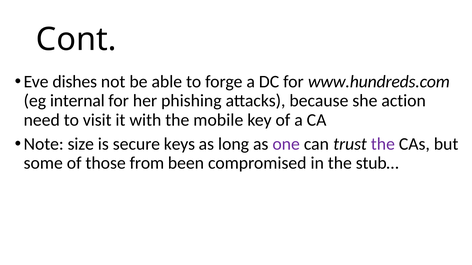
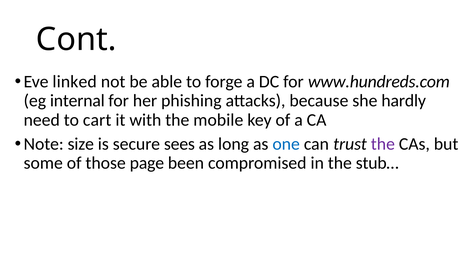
dishes: dishes -> linked
action: action -> hardly
visit: visit -> cart
keys: keys -> sees
one colour: purple -> blue
from: from -> page
